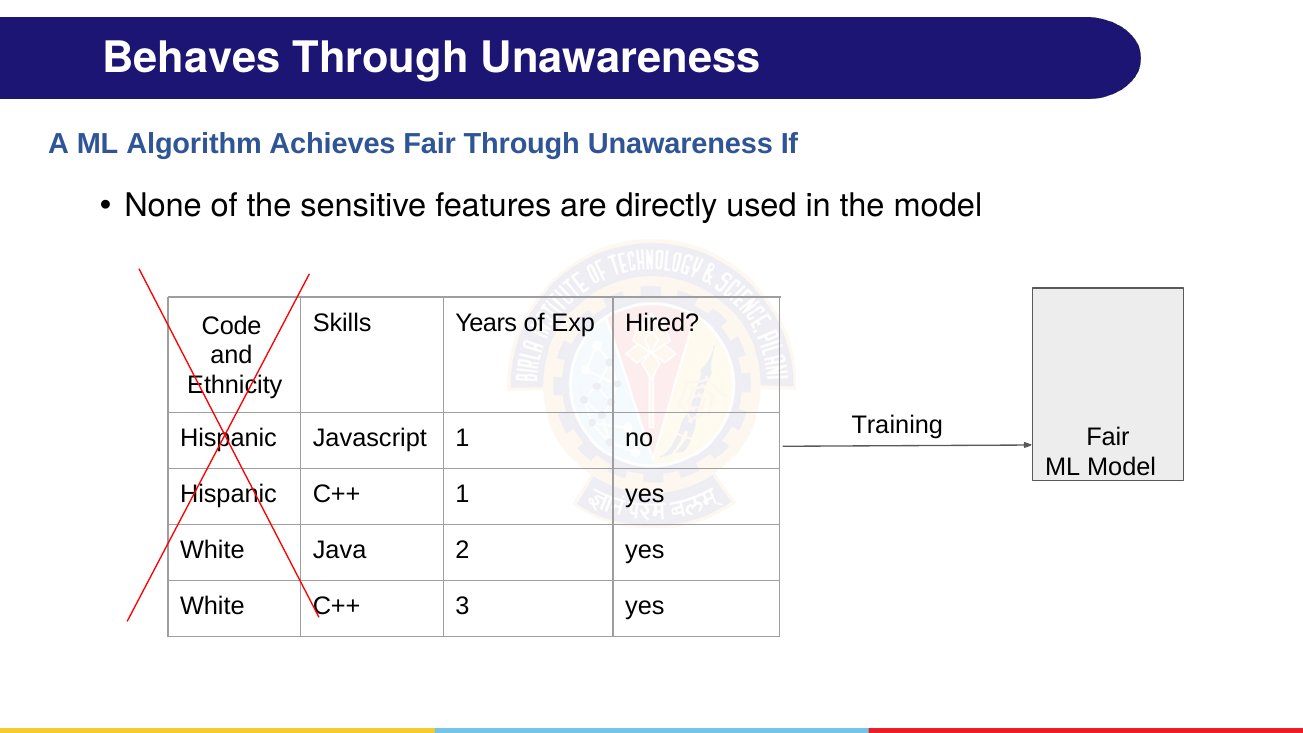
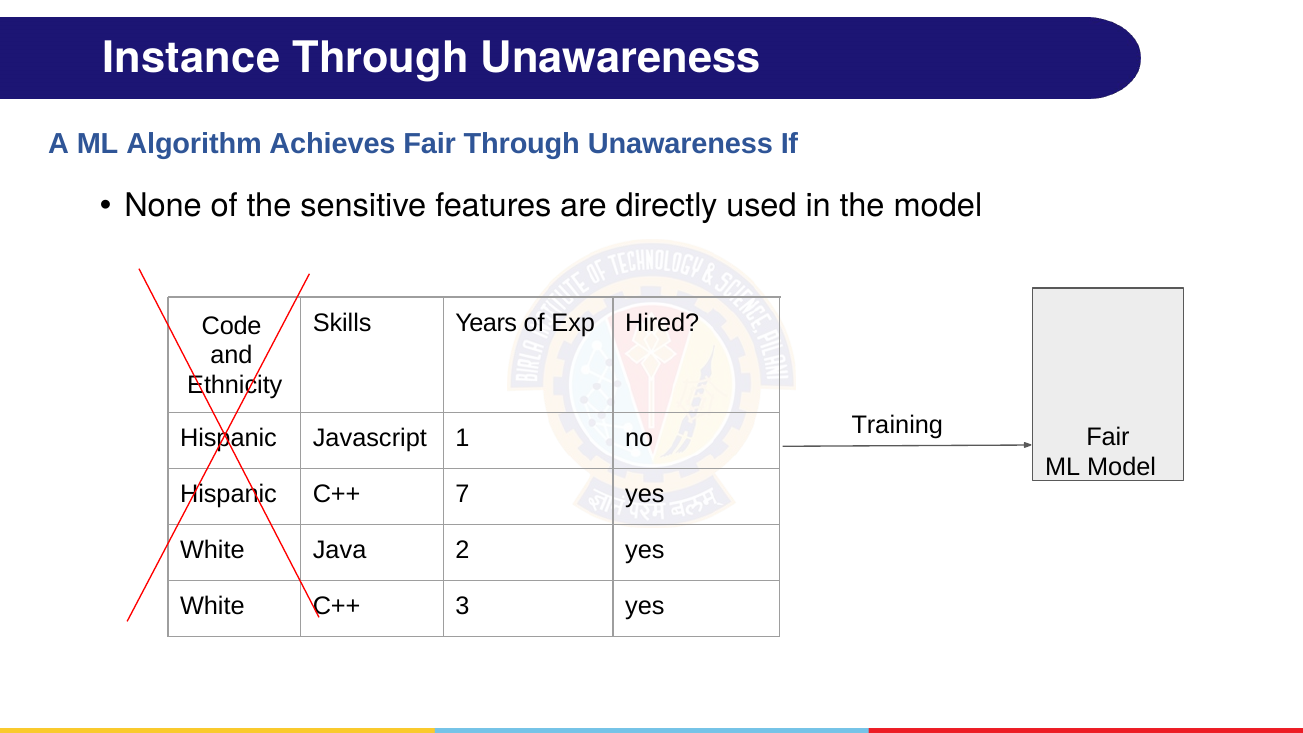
Behaves: Behaves -> Instance
C++ 1: 1 -> 7
